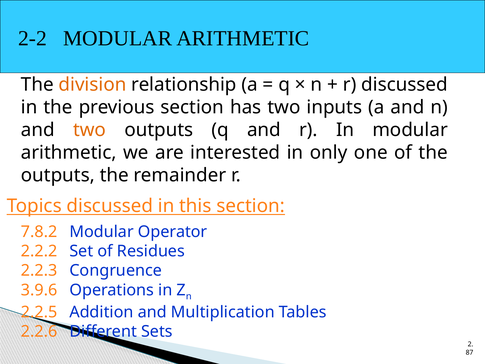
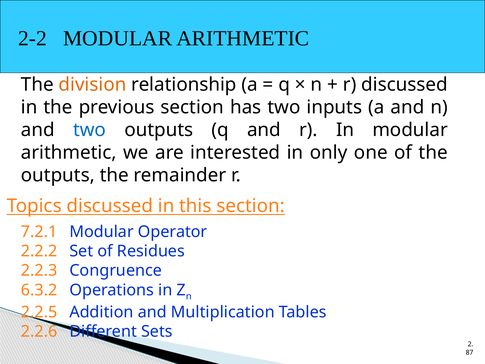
two at (90, 130) colour: orange -> blue
7.8.2: 7.8.2 -> 7.2.1
3.9.6: 3.9.6 -> 6.3.2
